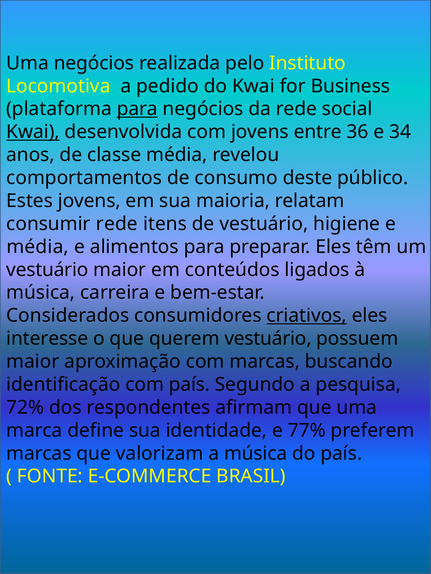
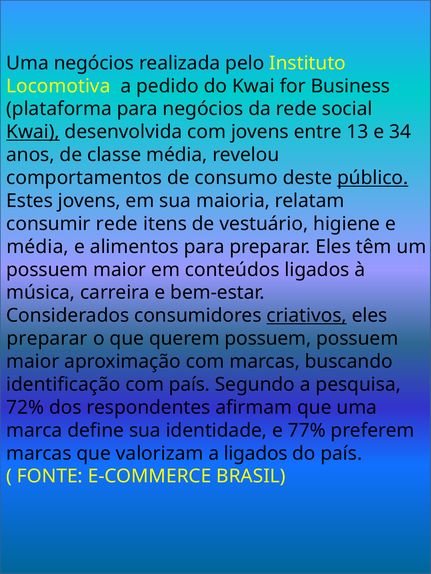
para at (137, 109) underline: present -> none
36: 36 -> 13
público underline: none -> present
vestuário at (47, 270): vestuário -> possuem
interesse at (47, 339): interesse -> preparar
querem vestuário: vestuário -> possuem
a música: música -> ligados
